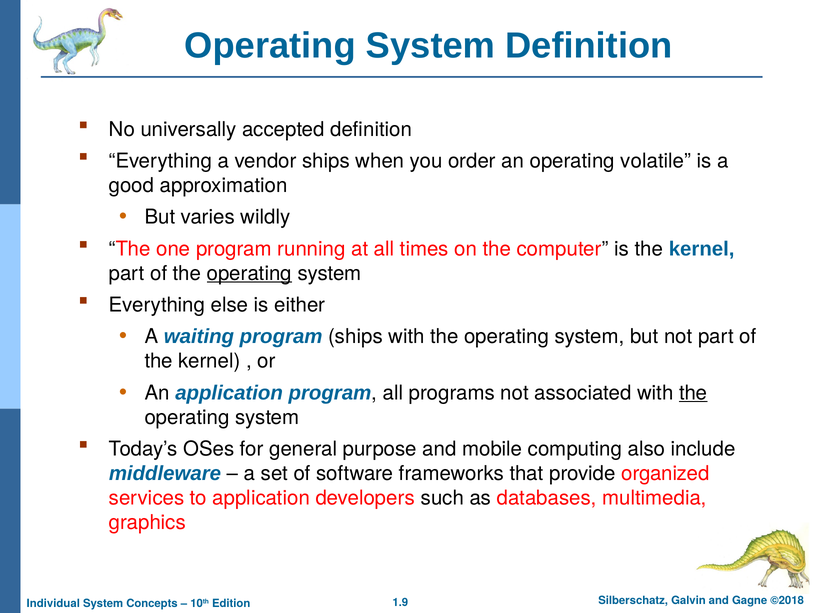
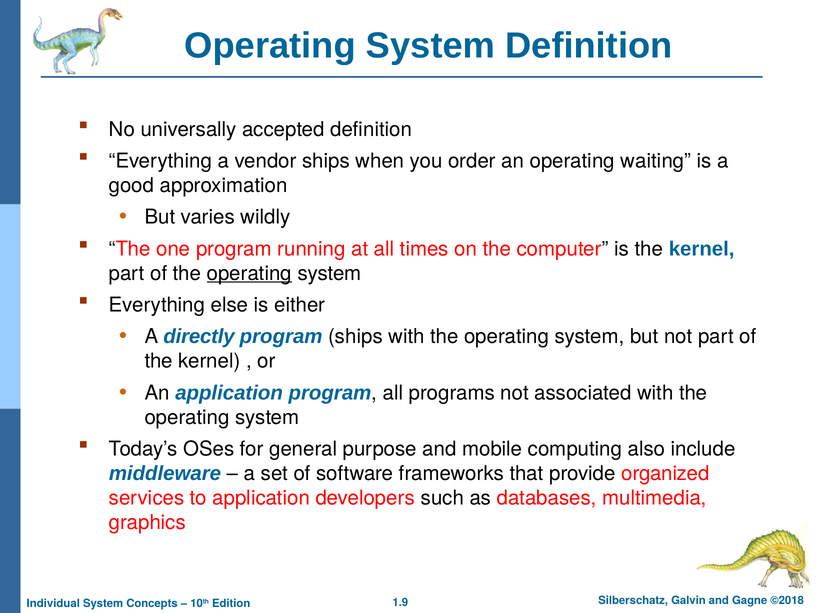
volatile: volatile -> waiting
waiting: waiting -> directly
the at (693, 393) underline: present -> none
